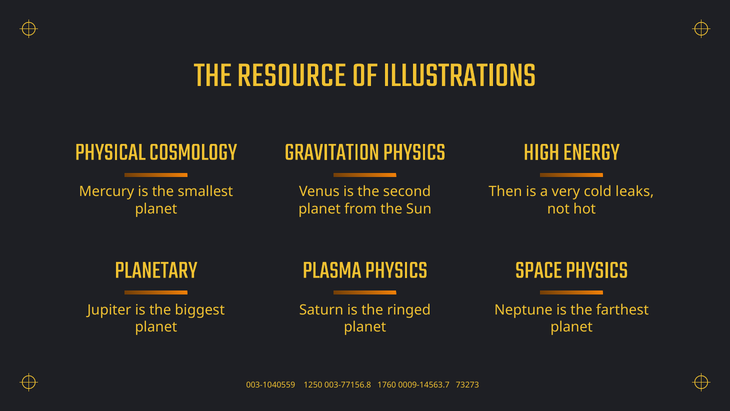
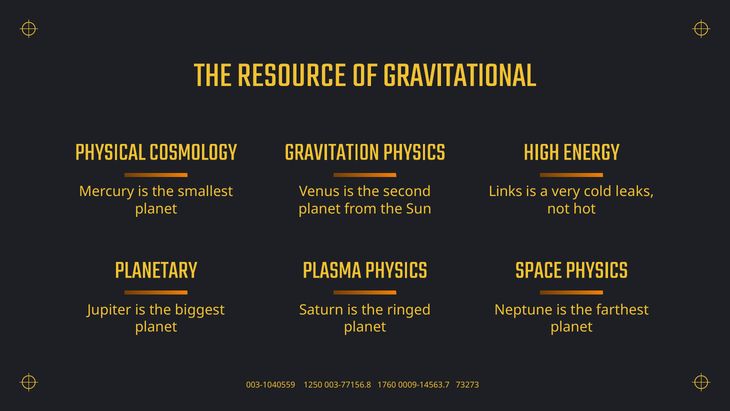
ILLUSTRATIONS: ILLUSTRATIONS -> GRAVITATIONAL
Then: Then -> Links
